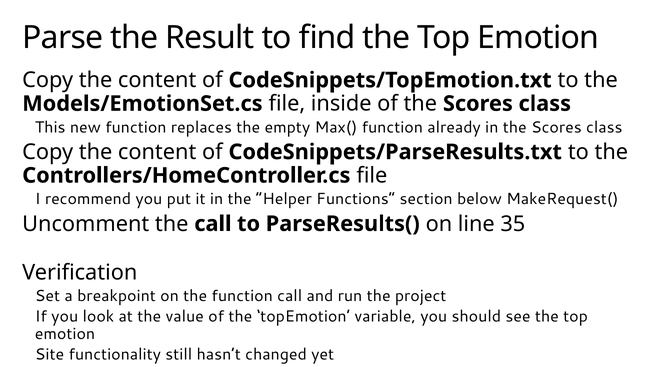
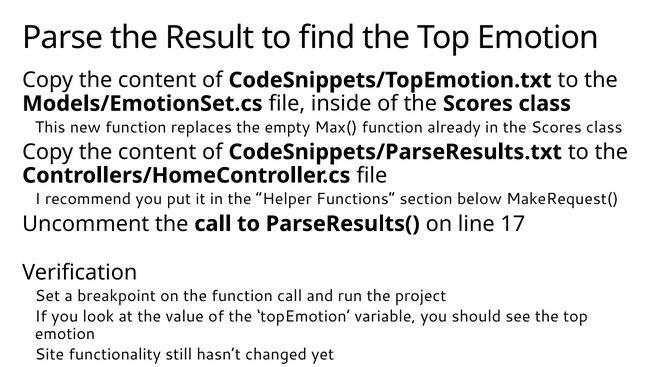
35: 35 -> 17
